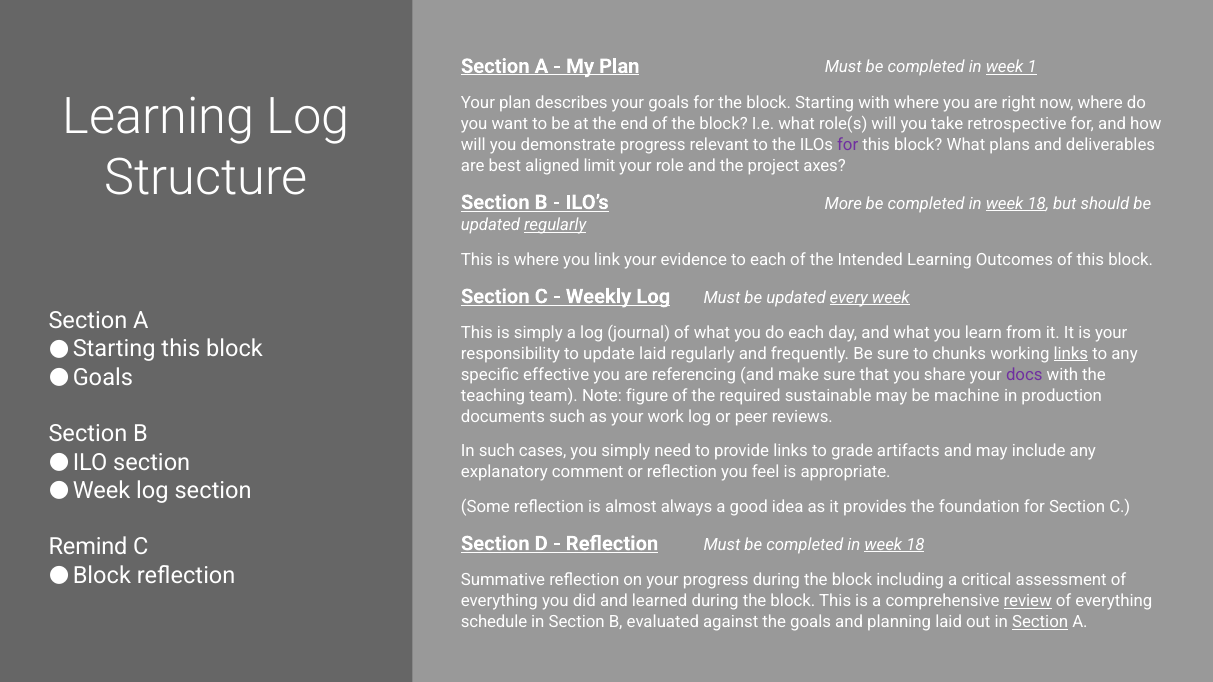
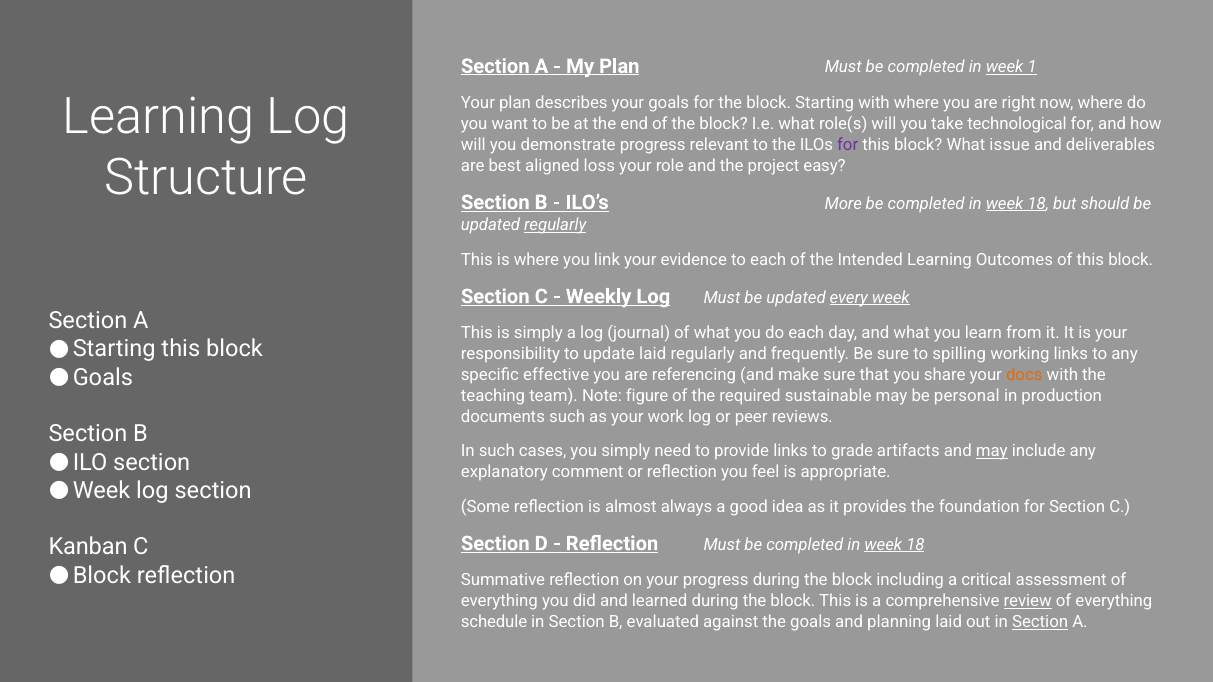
retrospective: retrospective -> technological
plans: plans -> issue
limit: limit -> loss
axes: axes -> easy
chunks: chunks -> spilling
links at (1071, 354) underline: present -> none
docs colour: purple -> orange
machine: machine -> personal
may at (992, 451) underline: none -> present
Remind: Remind -> Kanban
